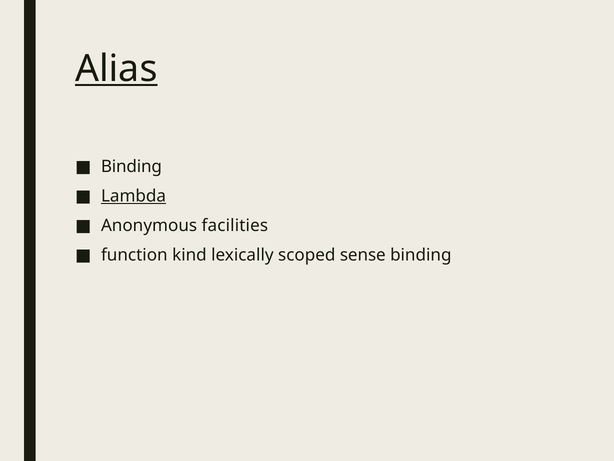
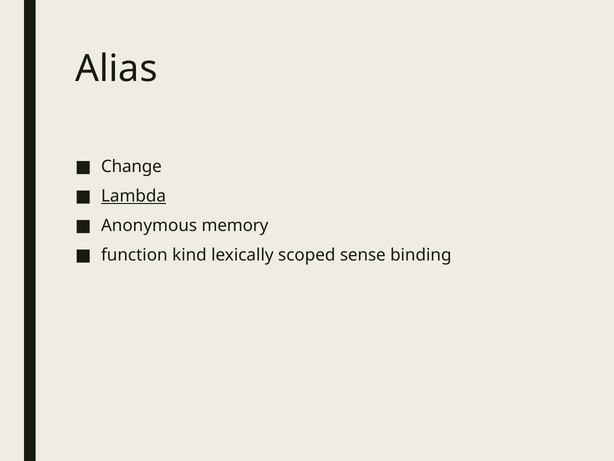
Alias underline: present -> none
Binding at (131, 166): Binding -> Change
facilities: facilities -> memory
